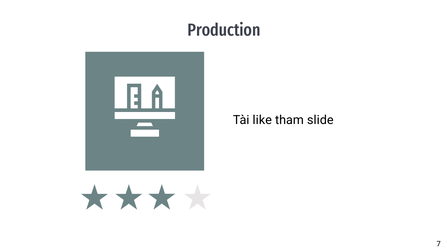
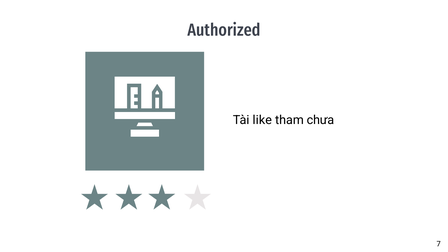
Production: Production -> Authorized
slide: slide -> chưa
